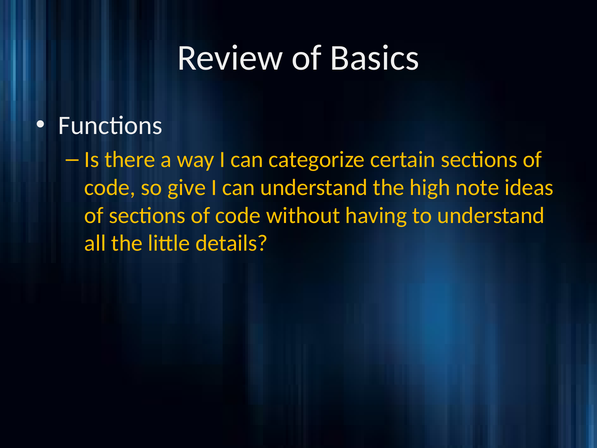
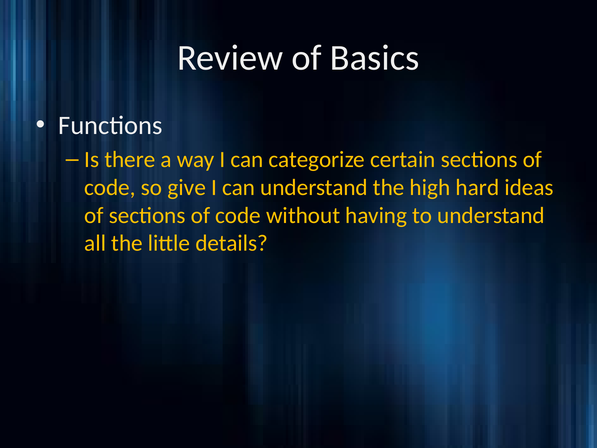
note: note -> hard
